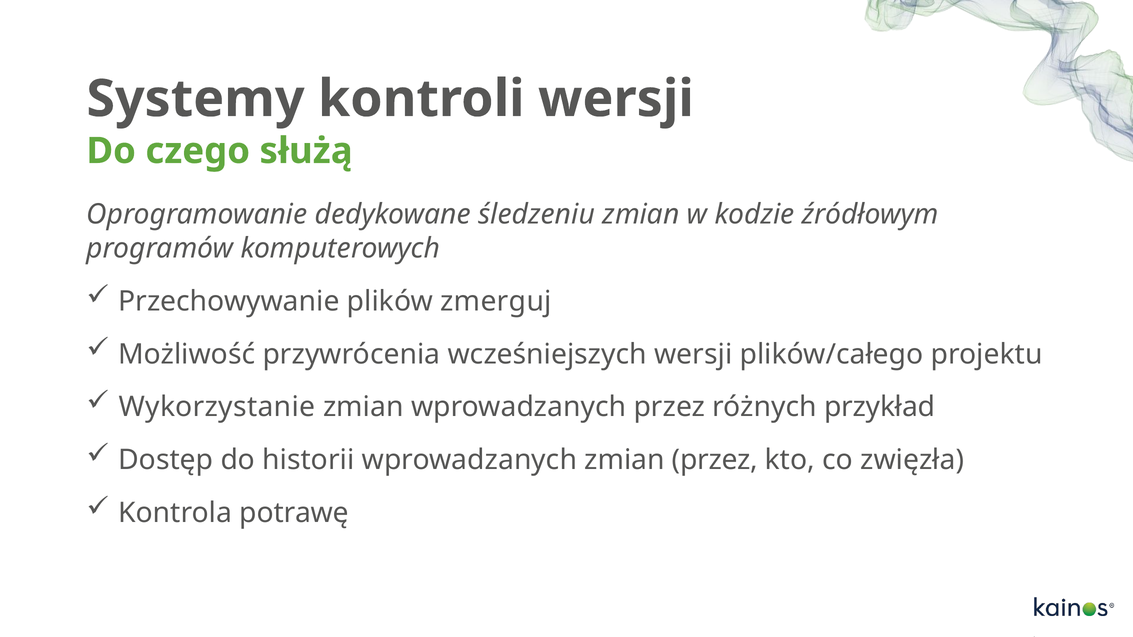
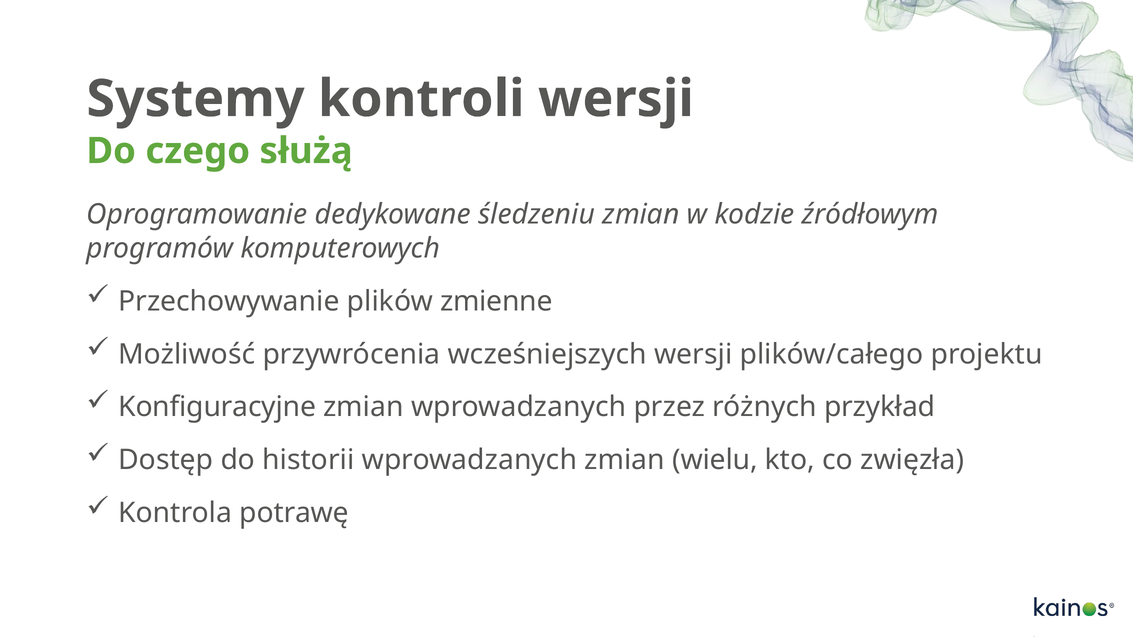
zmerguj: zmerguj -> zmienne
Wykorzystanie: Wykorzystanie -> Konfiguracyjne
zmian przez: przez -> wielu
